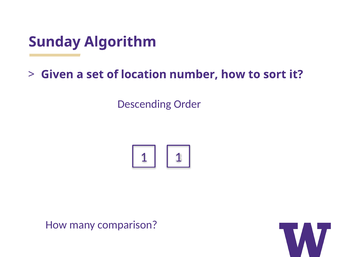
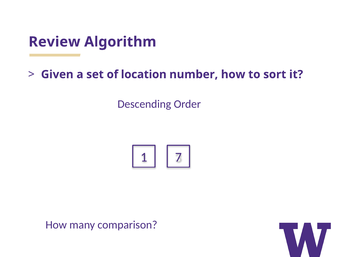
Sunday: Sunday -> Review
1 1: 1 -> 7
